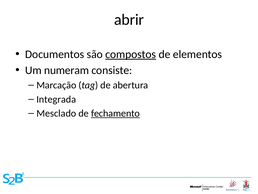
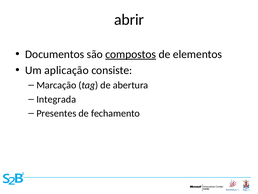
numeram: numeram -> aplicação
Mesclado: Mesclado -> Presentes
fechamento underline: present -> none
